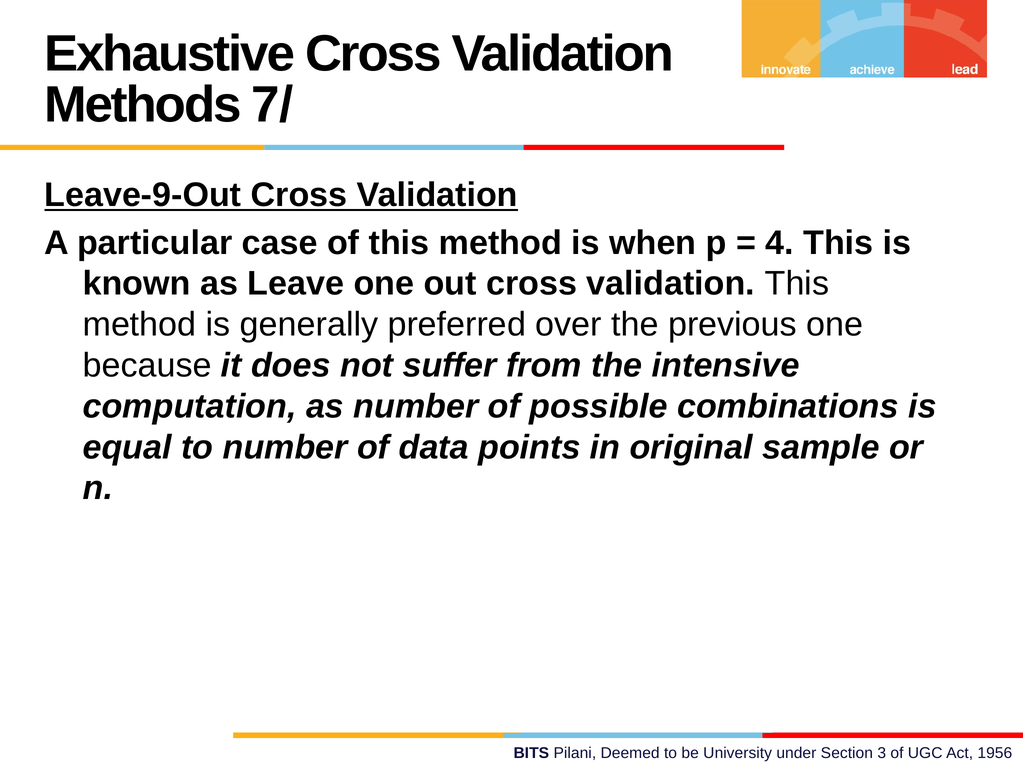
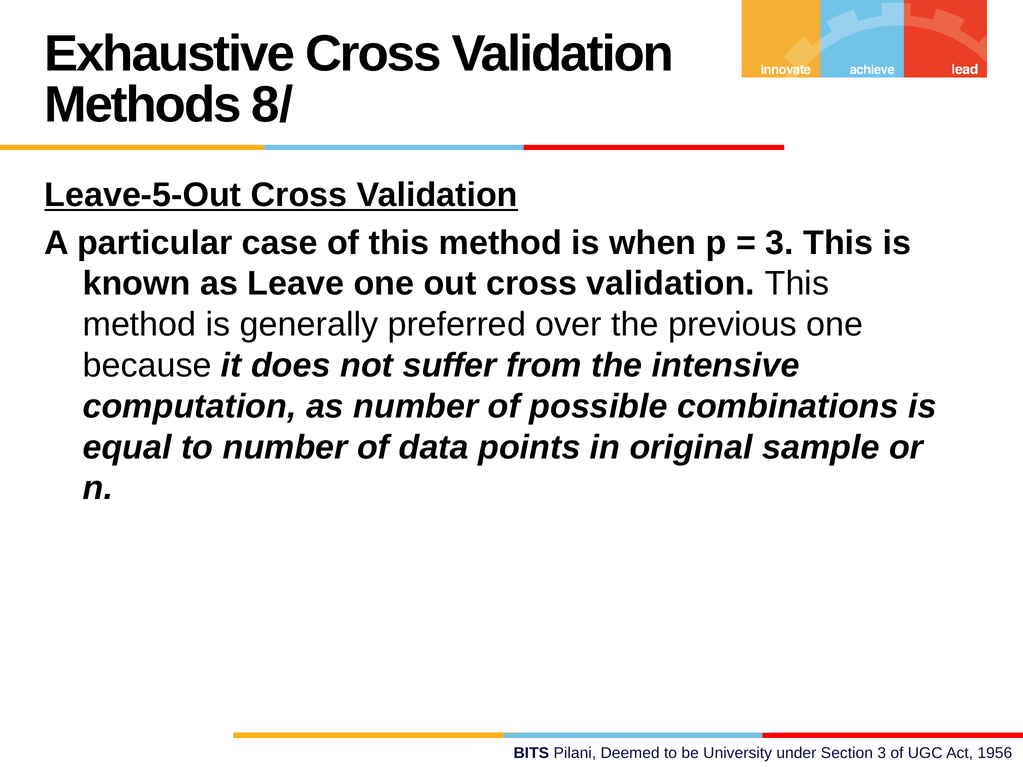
7/: 7/ -> 8/
Leave-9-Out: Leave-9-Out -> Leave-5-Out
4 at (780, 243): 4 -> 3
